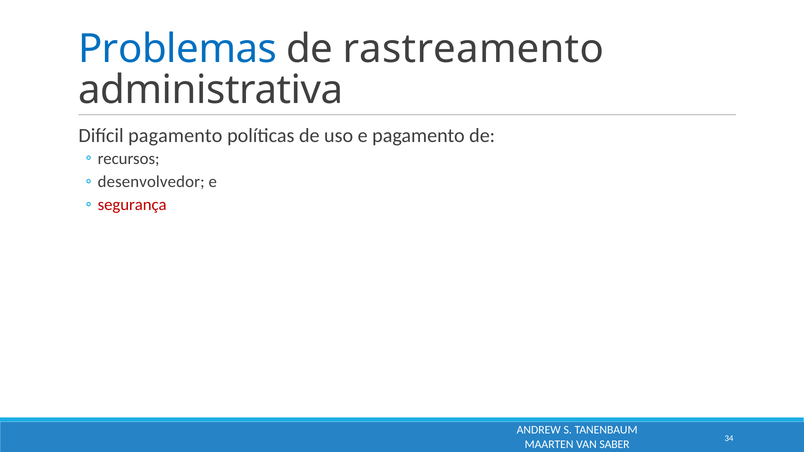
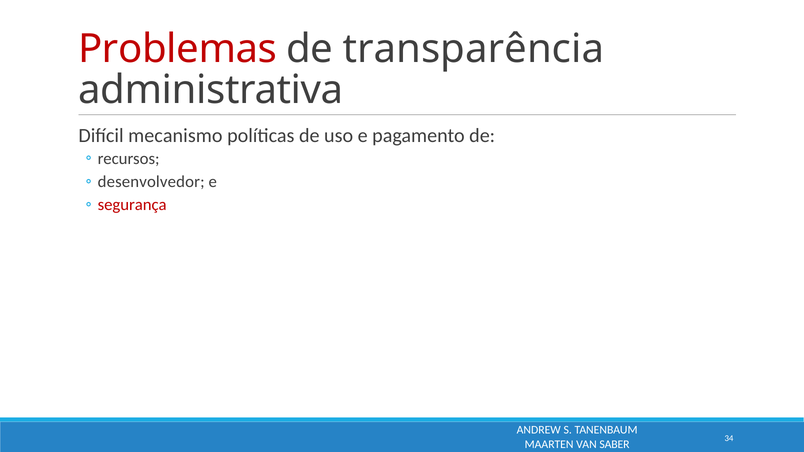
Problemas colour: blue -> red
rastreamento: rastreamento -> transparência
Difícil pagamento: pagamento -> mecanismo
